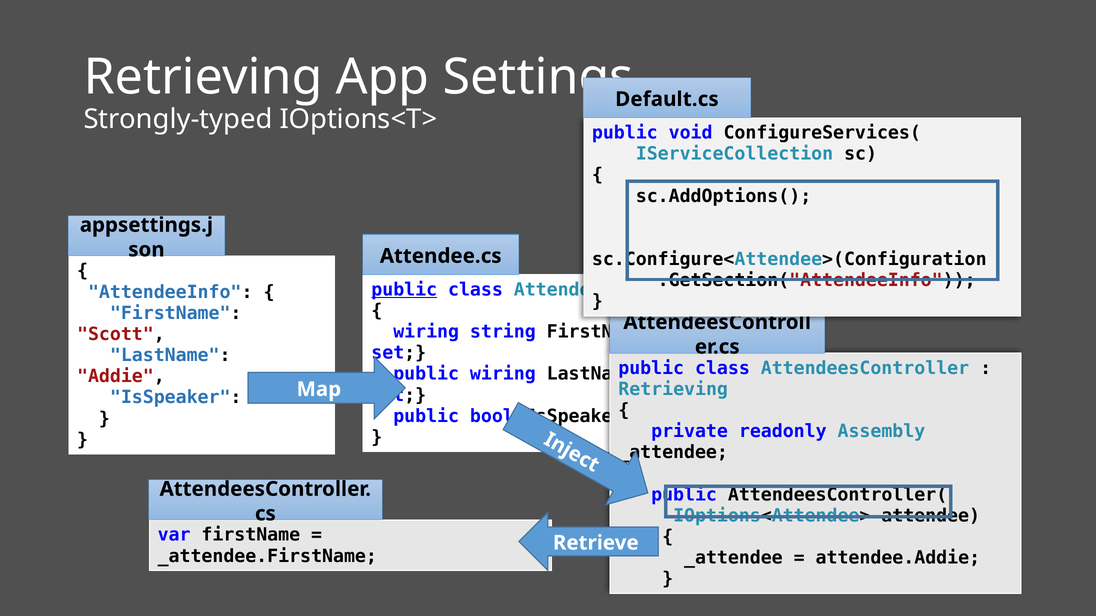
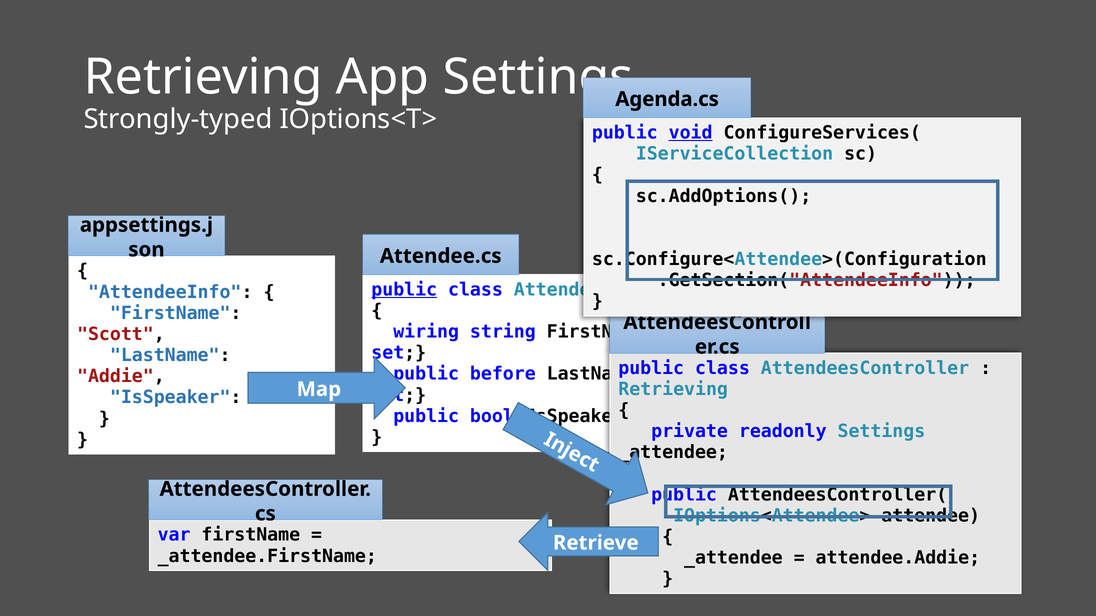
Default.cs: Default.cs -> Agenda.cs
void underline: none -> present
wiring at (503, 374): wiring -> before
readonly Assembly: Assembly -> Settings
